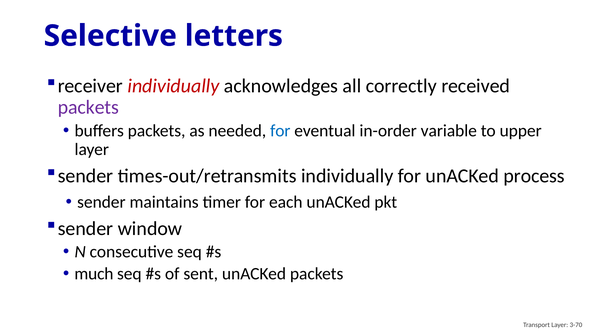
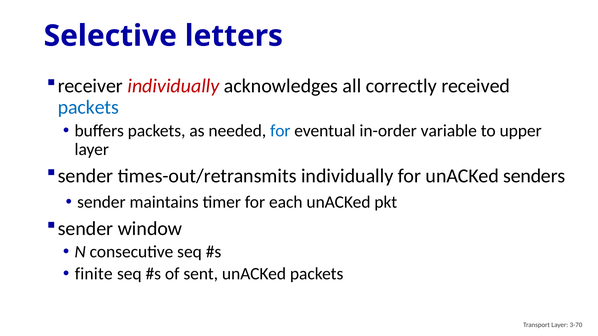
packets at (88, 107) colour: purple -> blue
process: process -> senders
much: much -> finite
